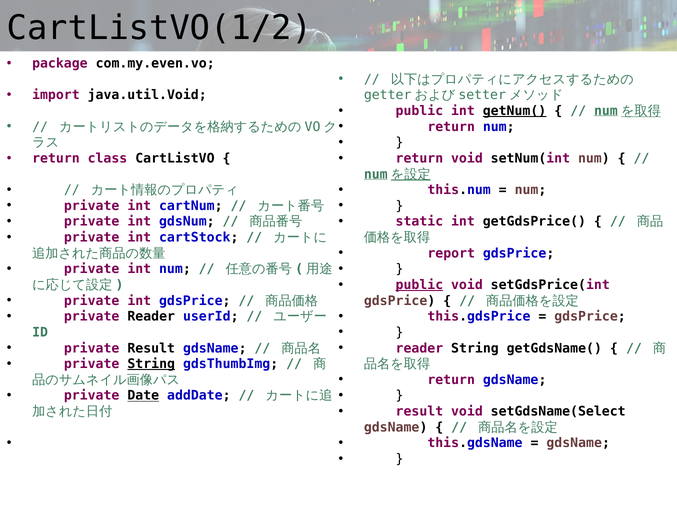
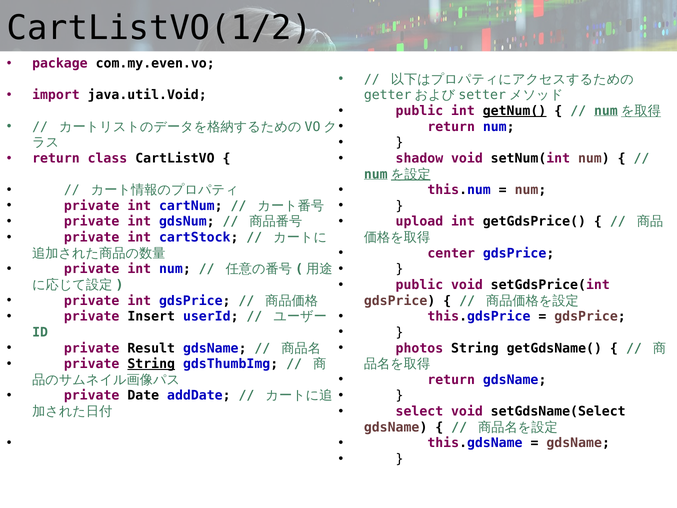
return at (419, 158): return -> shadow
static: static -> upload
report: report -> center
public at (419, 285) underline: present -> none
private Reader: Reader -> Insert
reader at (419, 348): reader -> photos
Date underline: present -> none
result at (419, 411): result -> select
